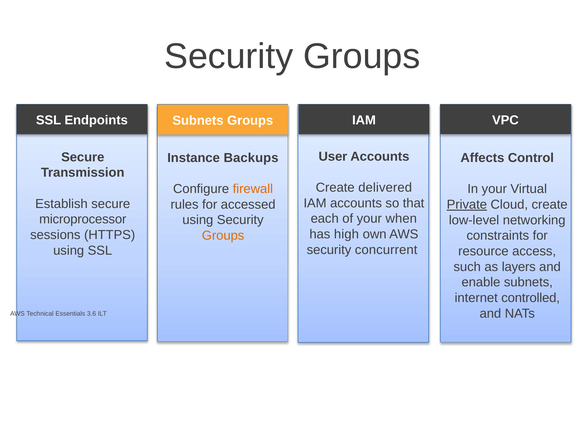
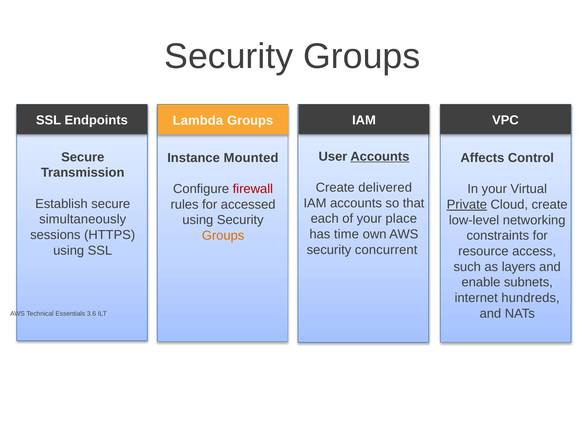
Subnets at (198, 121): Subnets -> Lambda
Accounts at (380, 157) underline: none -> present
Backups: Backups -> Mounted
firewall colour: orange -> red
when: when -> place
microprocessor: microprocessor -> simultaneously
high: high -> time
controlled: controlled -> hundreds
